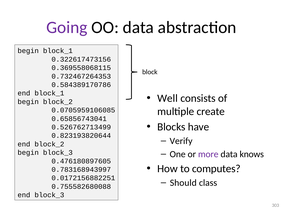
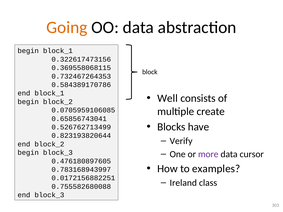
Going colour: purple -> orange
knows: knows -> cursor
computes: computes -> examples
Should: Should -> Ireland
